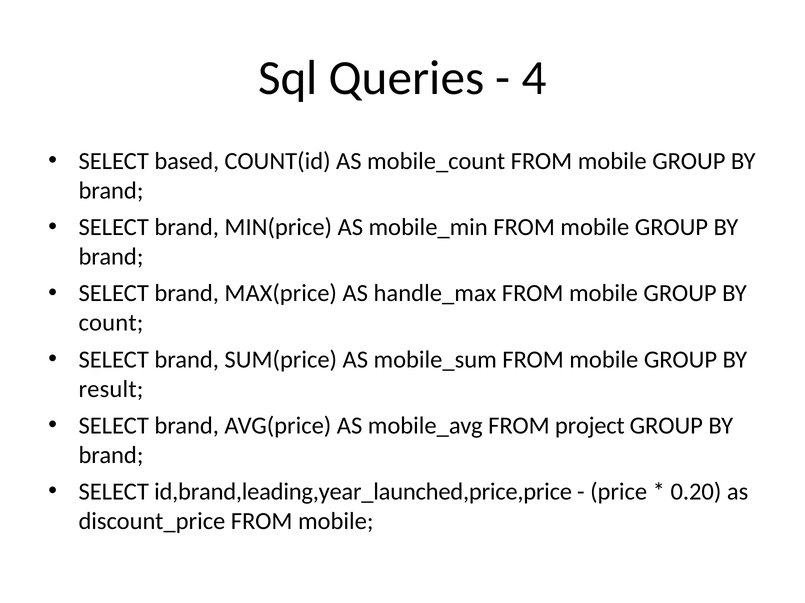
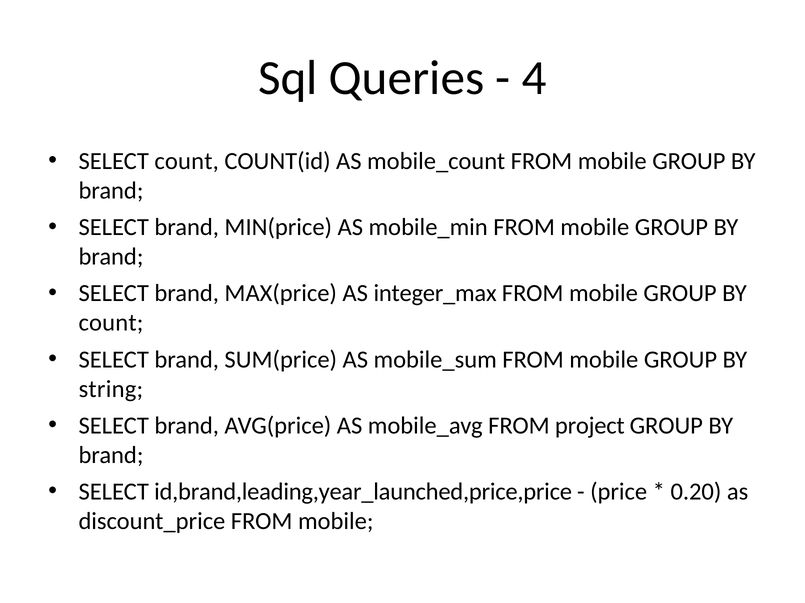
SELECT based: based -> count
handle_max: handle_max -> integer_max
result: result -> string
